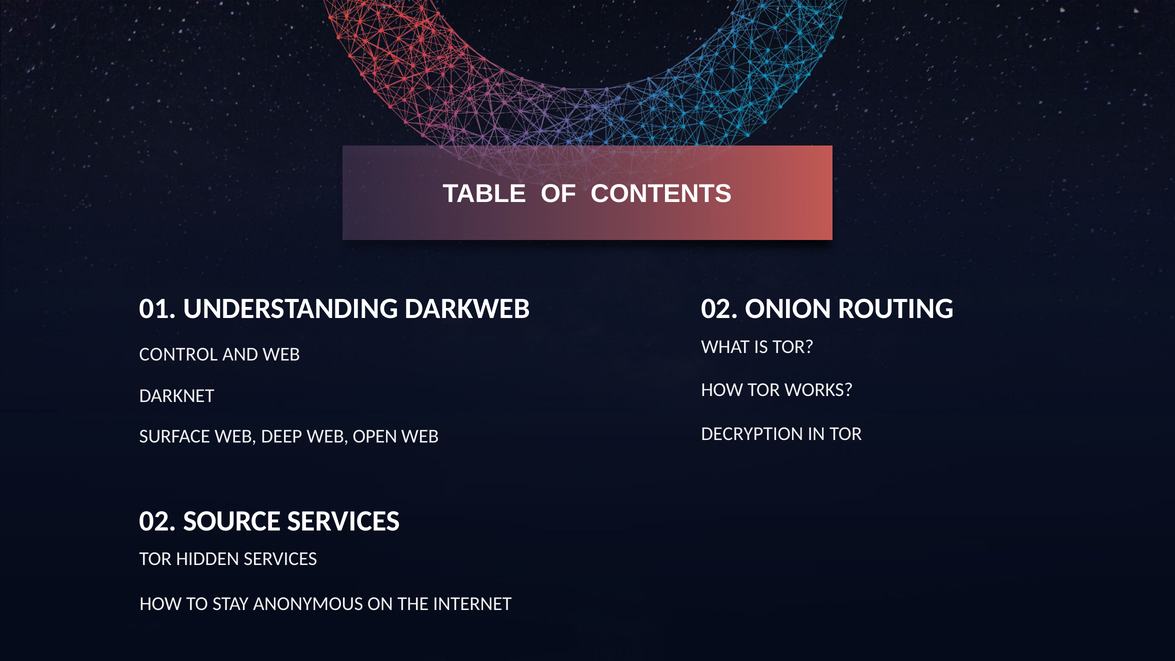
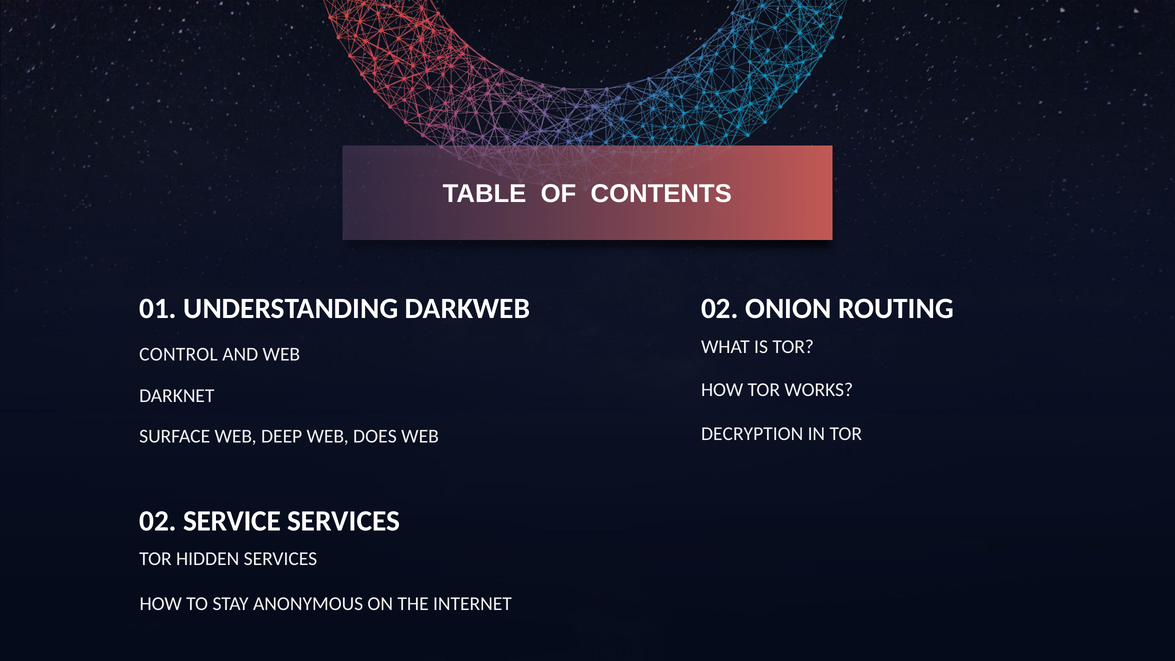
OPEN: OPEN -> DOES
SOURCE: SOURCE -> SERVICE
